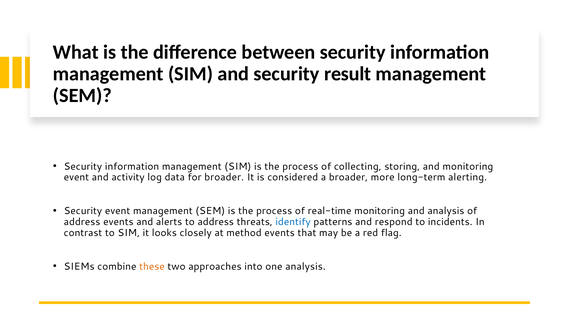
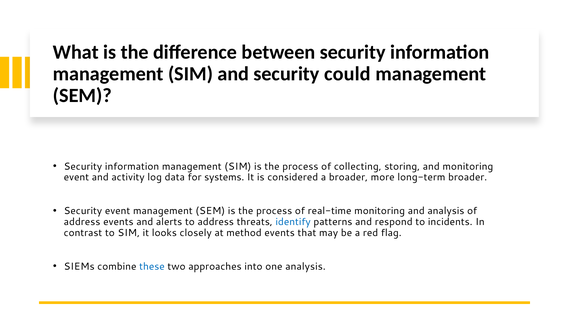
result: result -> could
for broader: broader -> systems
long-term alerting: alerting -> broader
these colour: orange -> blue
